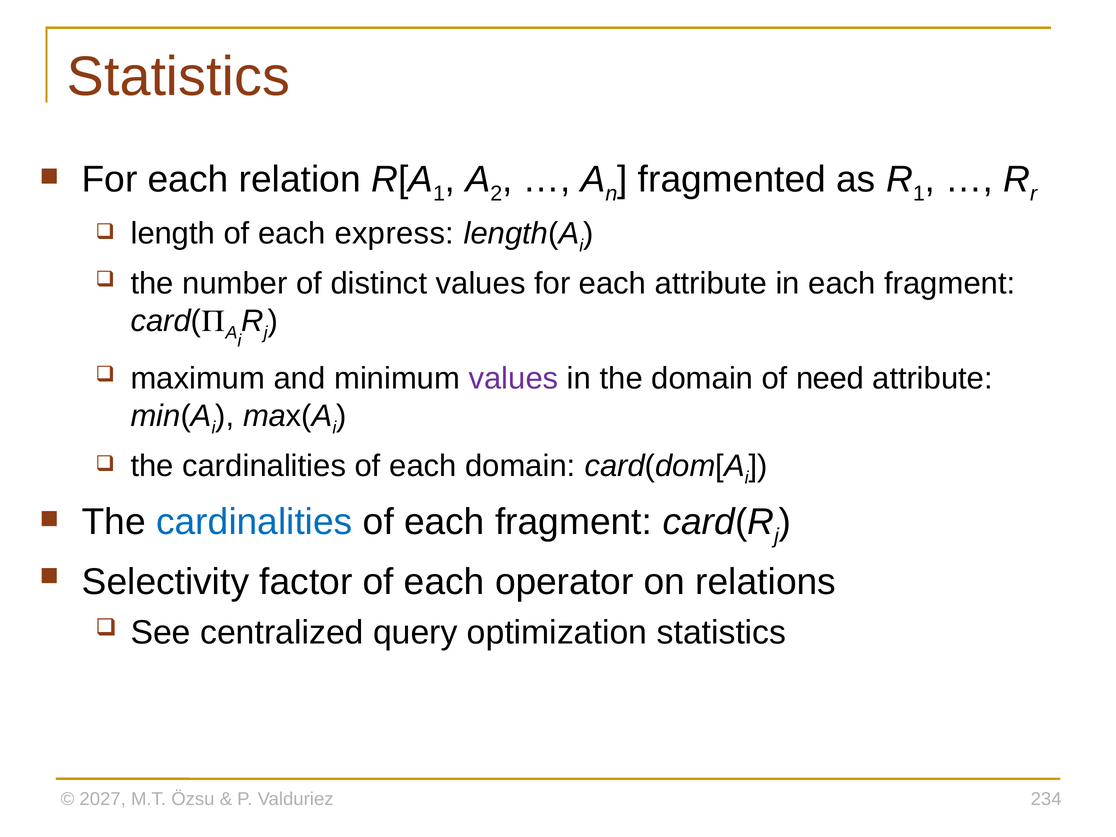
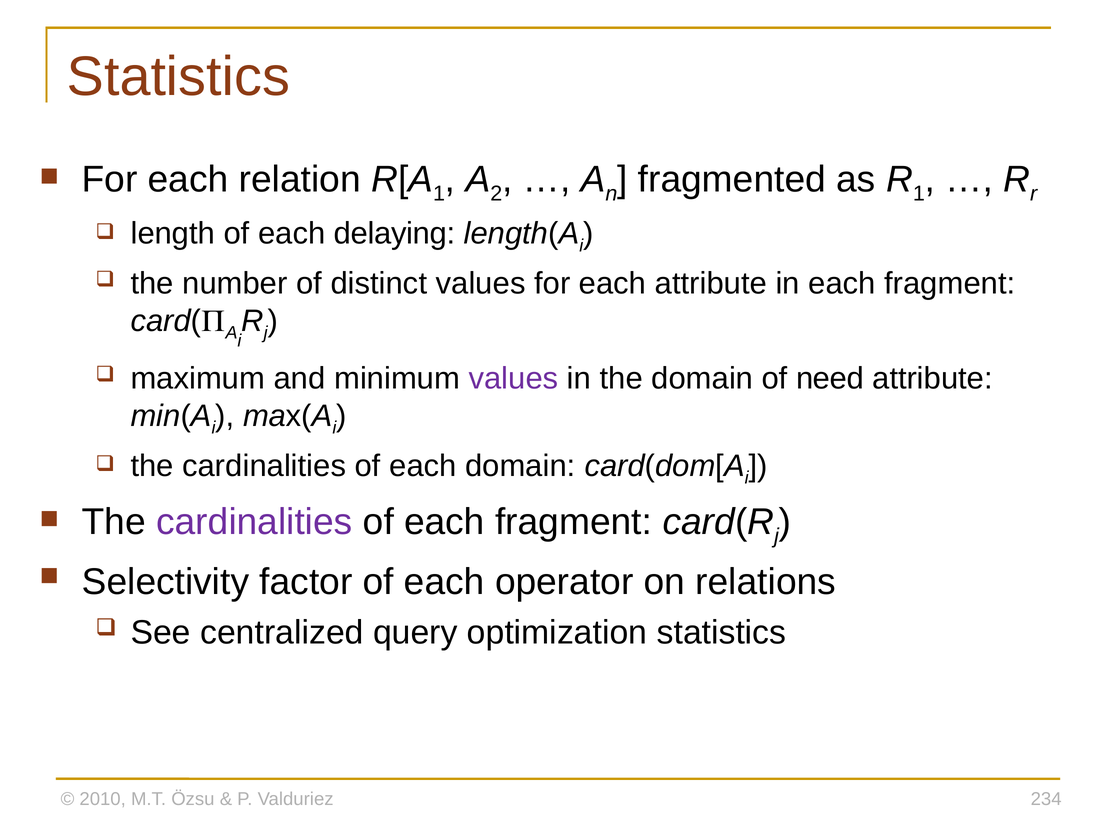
express: express -> delaying
cardinalities at (254, 522) colour: blue -> purple
2027: 2027 -> 2010
